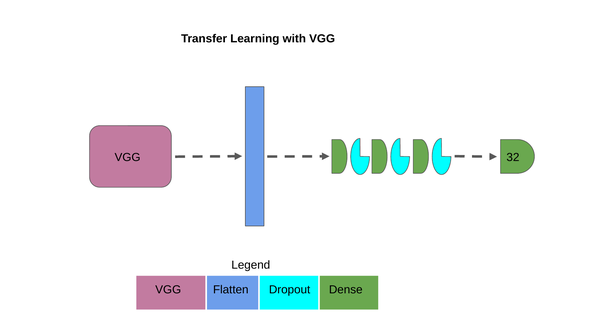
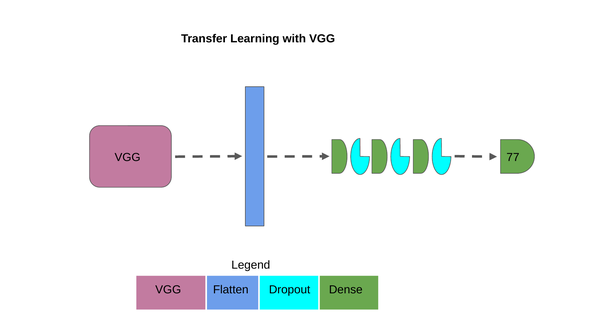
32: 32 -> 77
